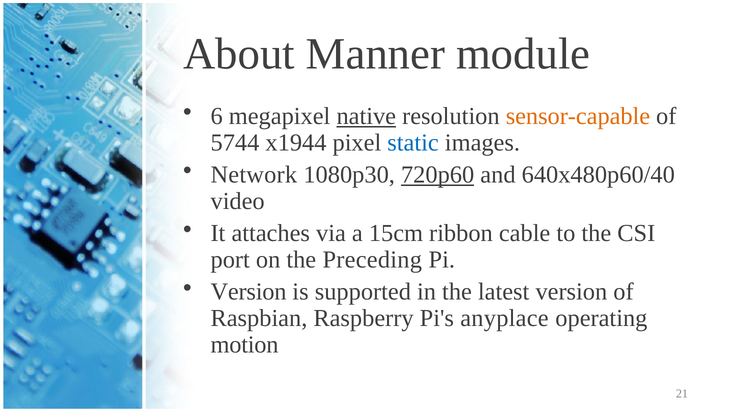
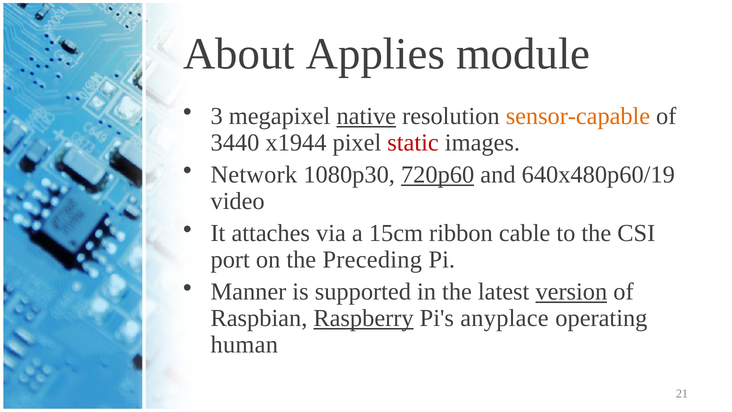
Manner: Manner -> Applies
6: 6 -> 3
5744: 5744 -> 3440
static colour: blue -> red
640x480p60/40: 640x480p60/40 -> 640x480p60/19
Version at (249, 292): Version -> Manner
version at (571, 292) underline: none -> present
Raspberry underline: none -> present
motion: motion -> human
